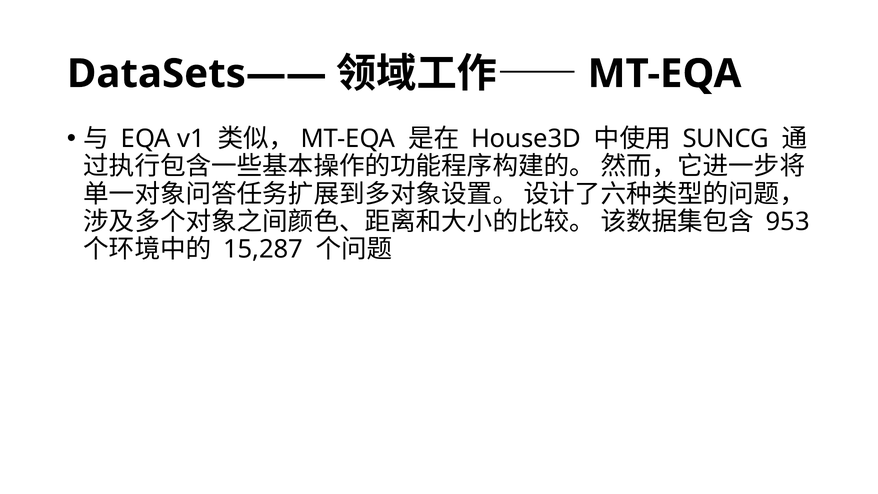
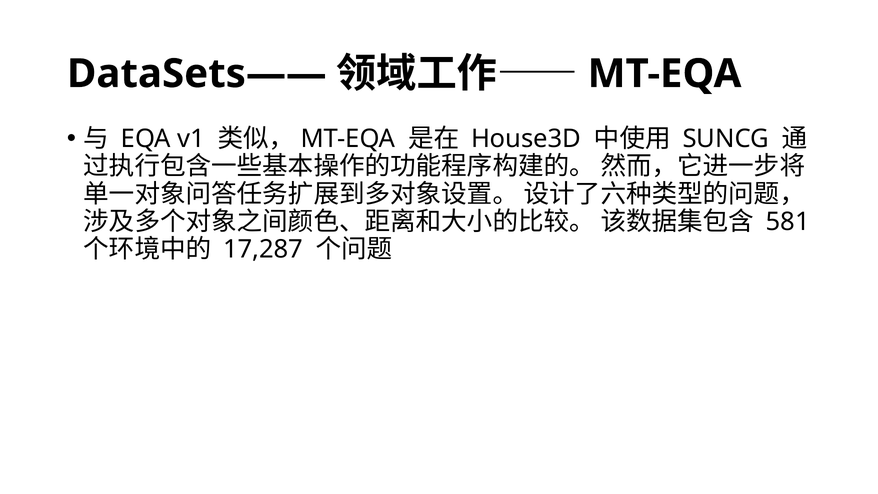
953: 953 -> 581
15,287: 15,287 -> 17,287
